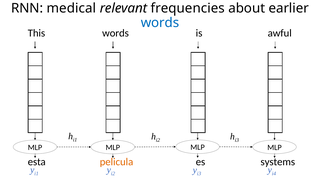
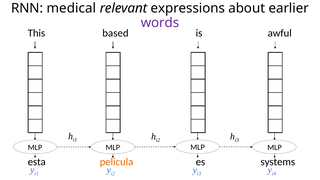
frequencies: frequencies -> expressions
words at (160, 23) colour: blue -> purple
This words: words -> based
